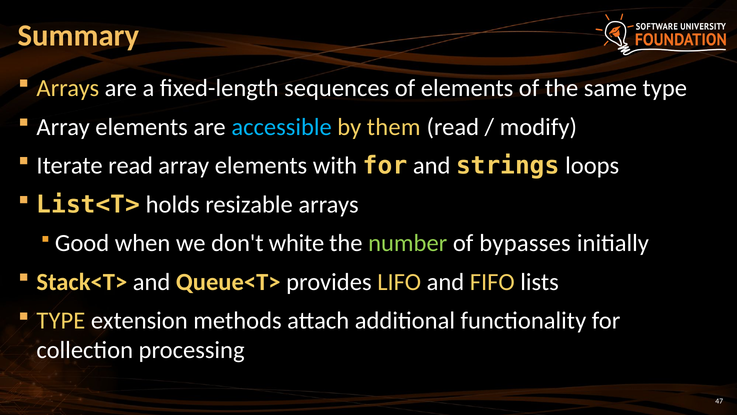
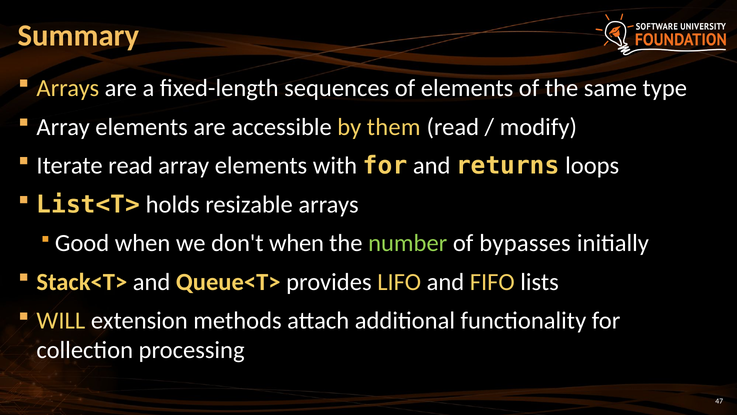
accessible colour: light blue -> white
strings: strings -> returns
don't white: white -> when
TYPE at (61, 321): TYPE -> WILL
